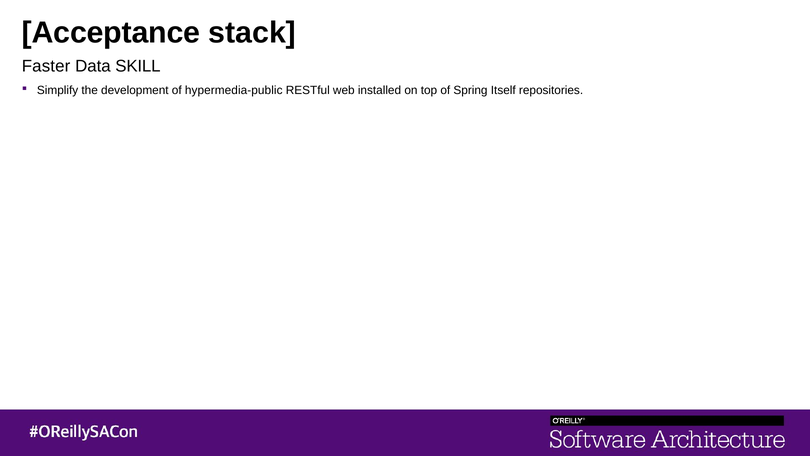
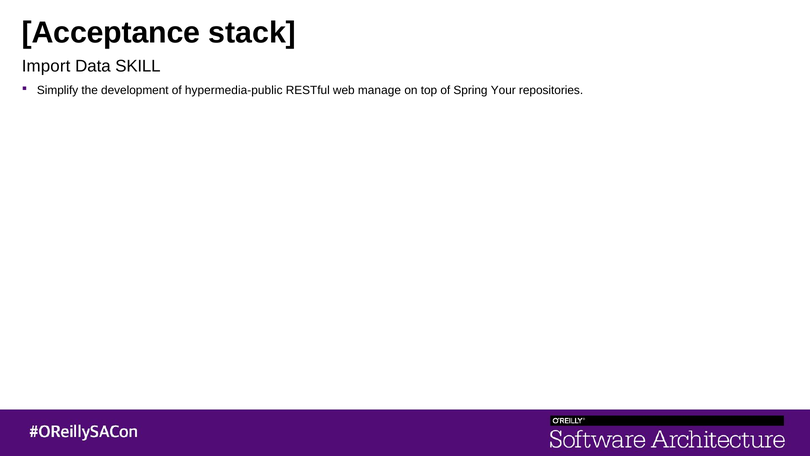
Faster: Faster -> Import
installed: installed -> manage
Itself: Itself -> Your
